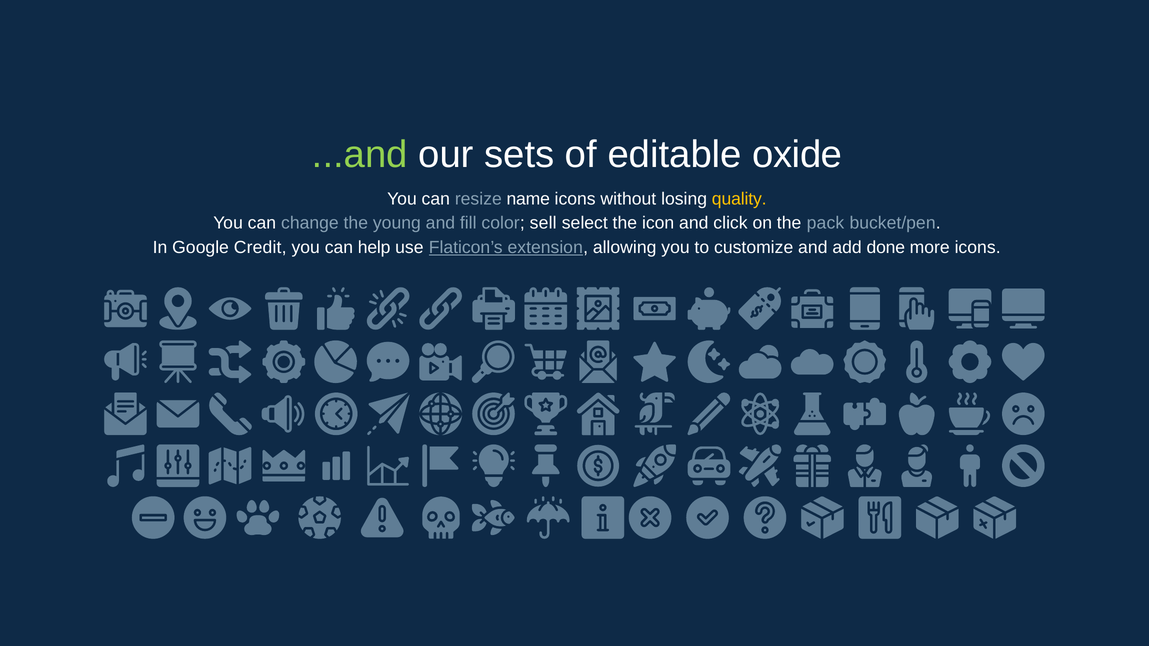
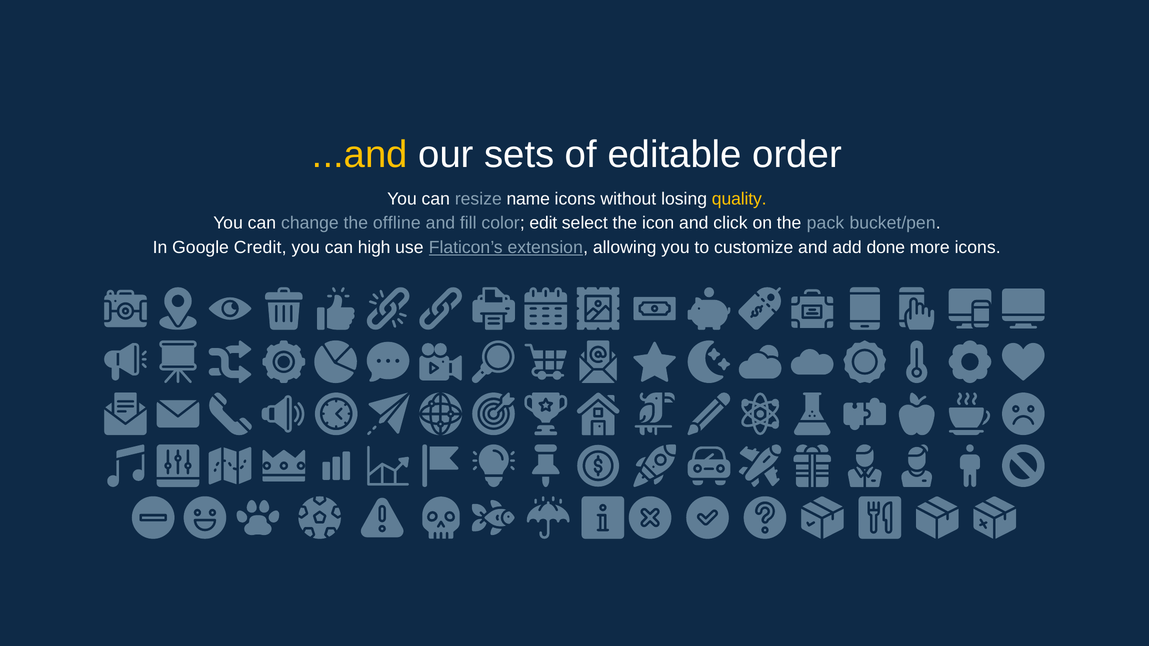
...and colour: light green -> yellow
oxide: oxide -> order
young: young -> offline
sell: sell -> edit
help: help -> high
